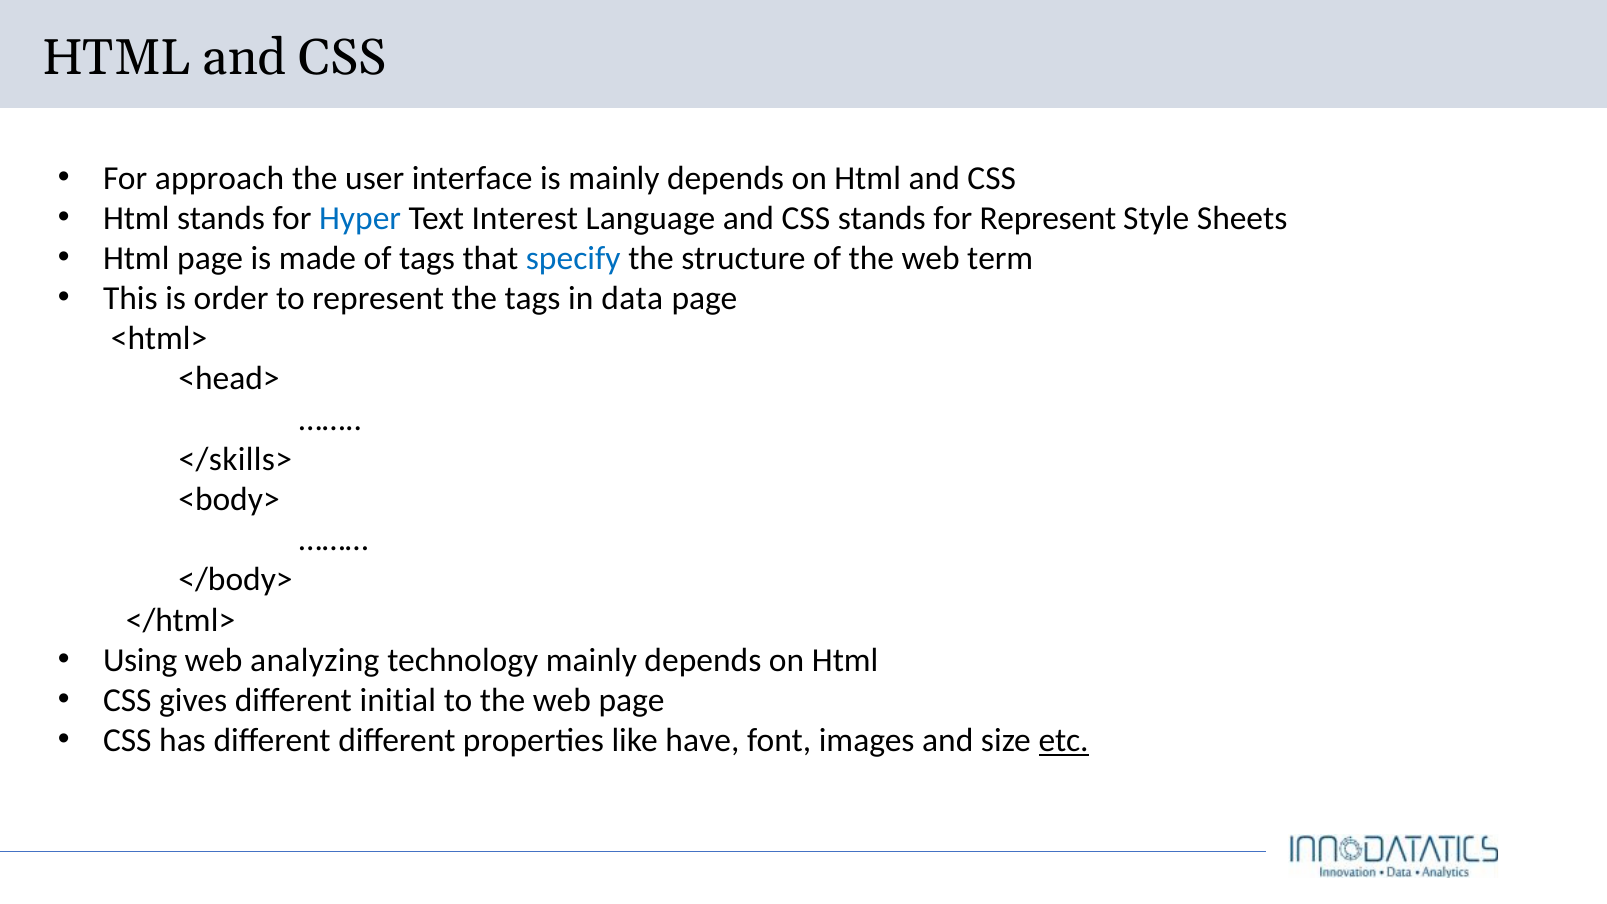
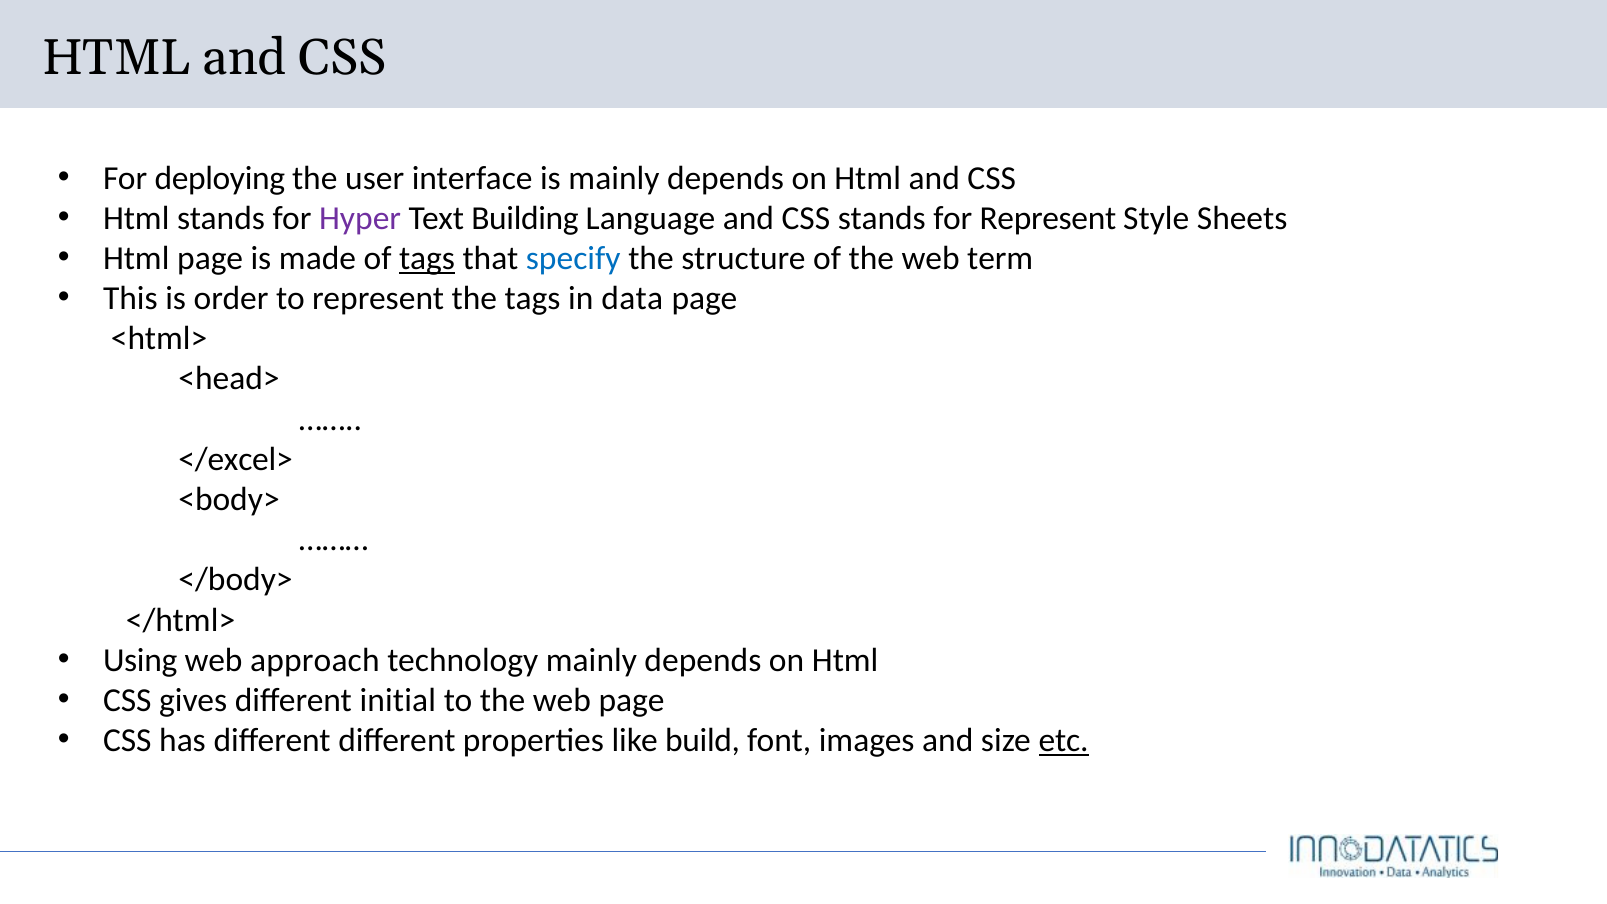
approach: approach -> deploying
Hyper colour: blue -> purple
Interest: Interest -> Building
tags at (427, 258) underline: none -> present
</skills>: </skills> -> </excel>
analyzing: analyzing -> approach
have: have -> build
